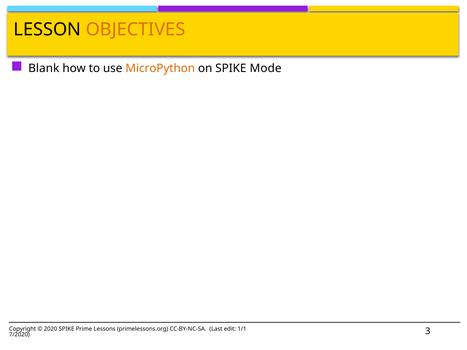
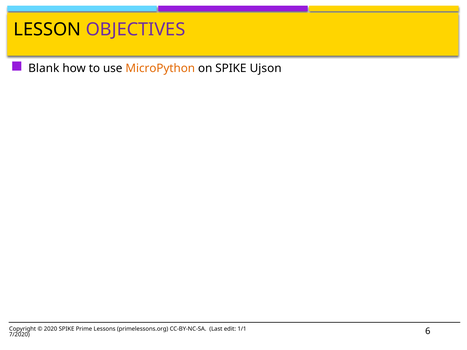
OBJECTIVES colour: orange -> purple
Mode: Mode -> Ujson
3: 3 -> 6
